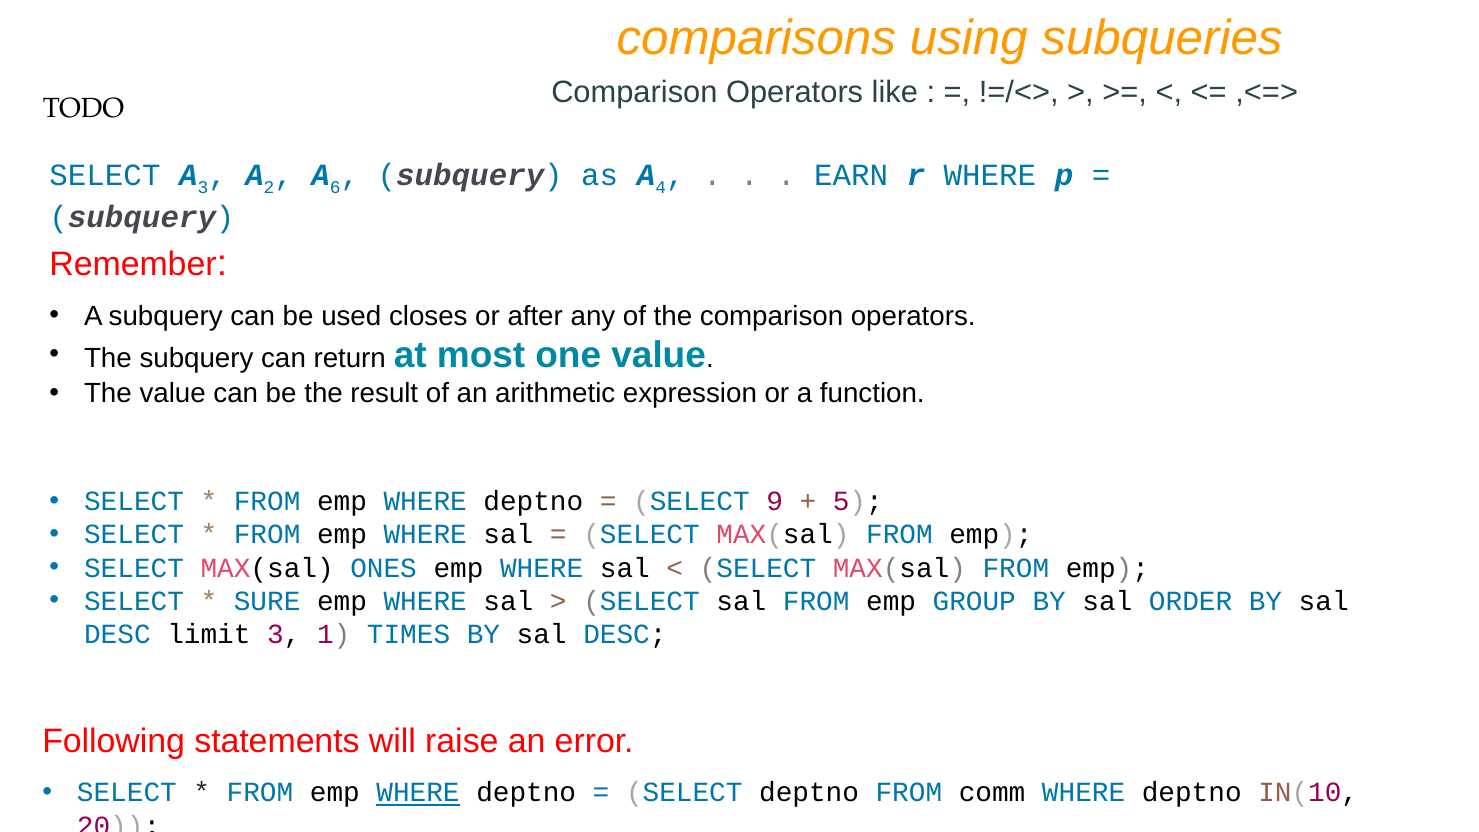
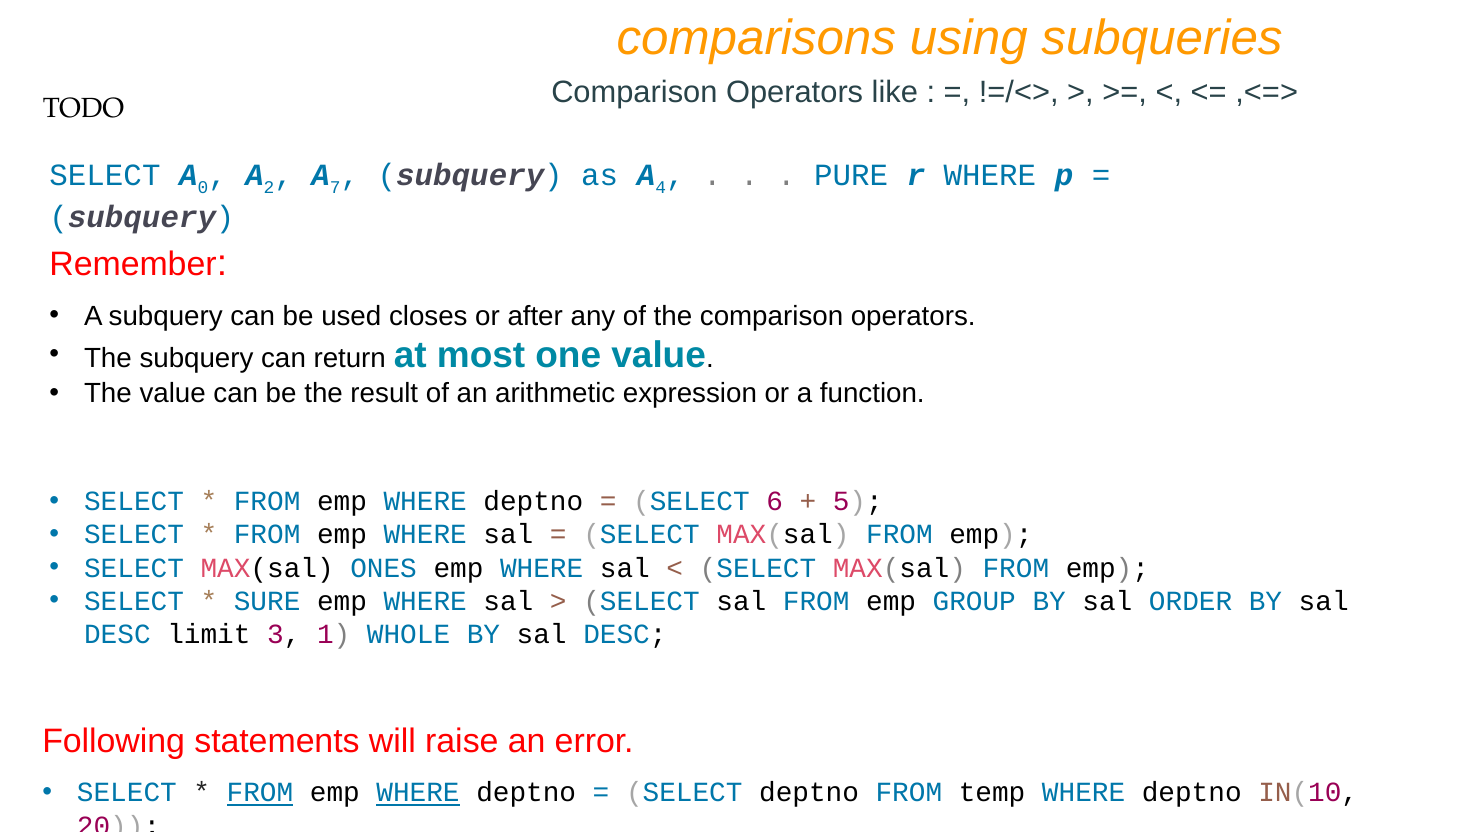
A 3: 3 -> 0
6: 6 -> 7
EARN: EARN -> PURE
9: 9 -> 6
TIMES: TIMES -> WHOLE
FROM at (260, 793) underline: none -> present
comm: comm -> temp
